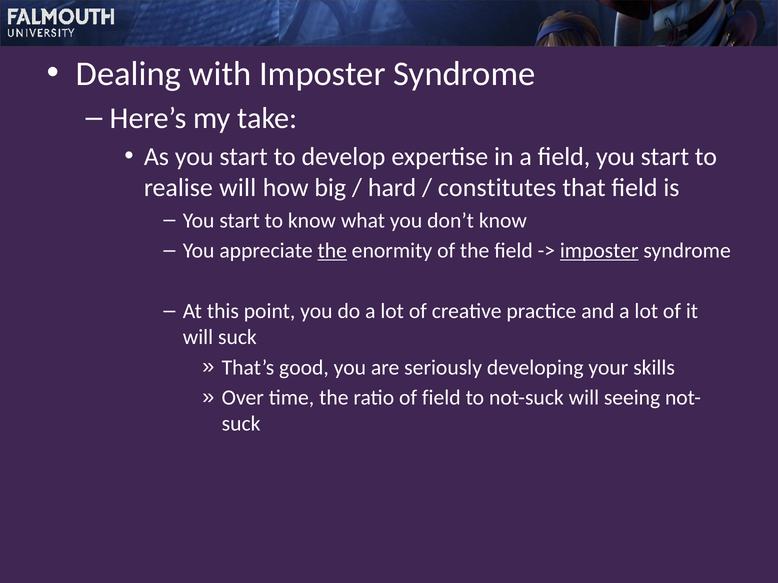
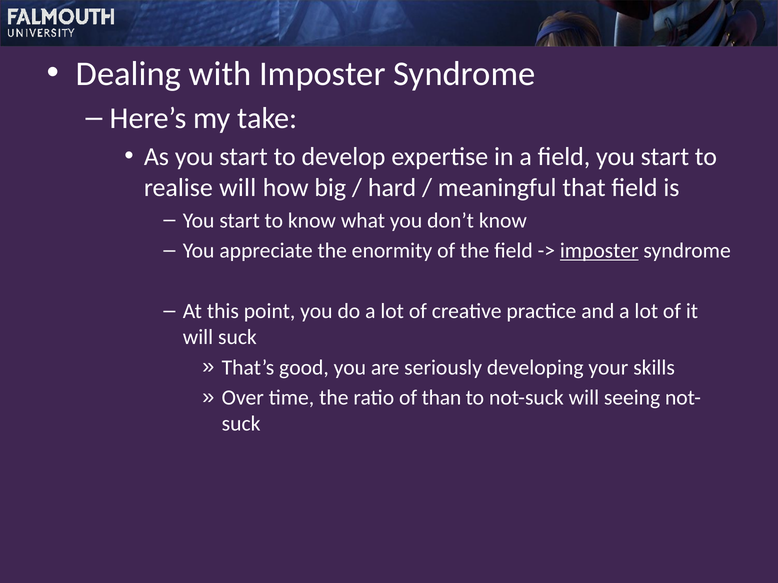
constitutes: constitutes -> meaningful
the at (332, 251) underline: present -> none
of field: field -> than
